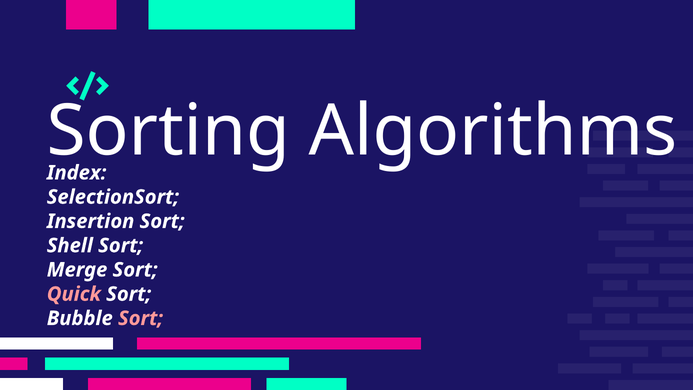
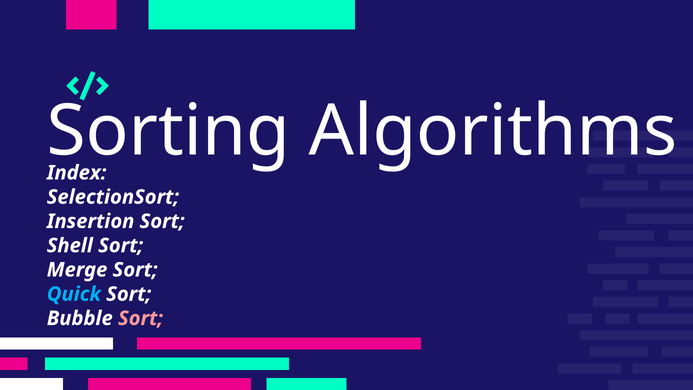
Quick colour: pink -> light blue
